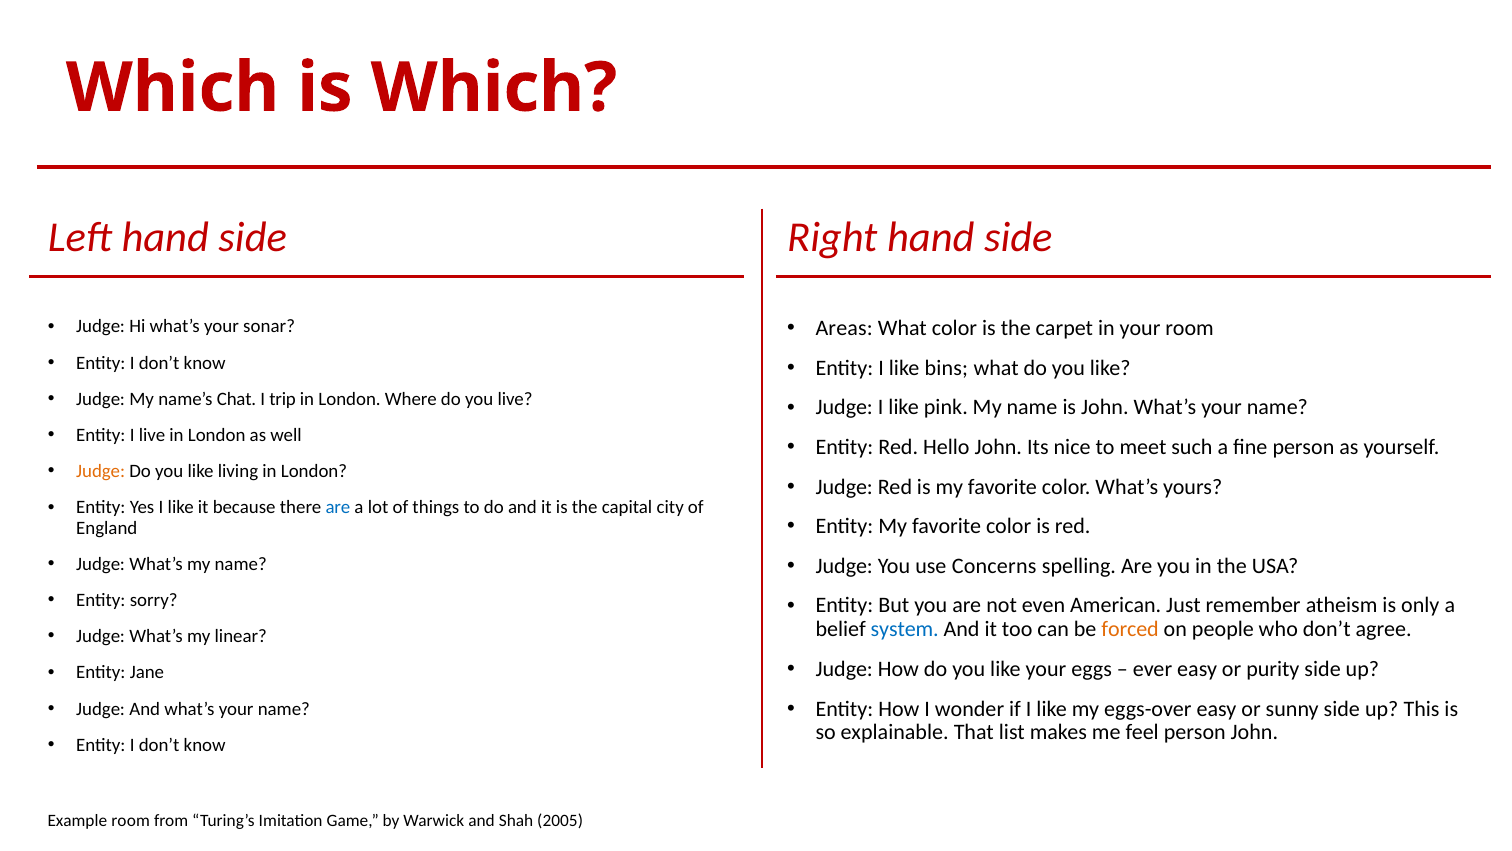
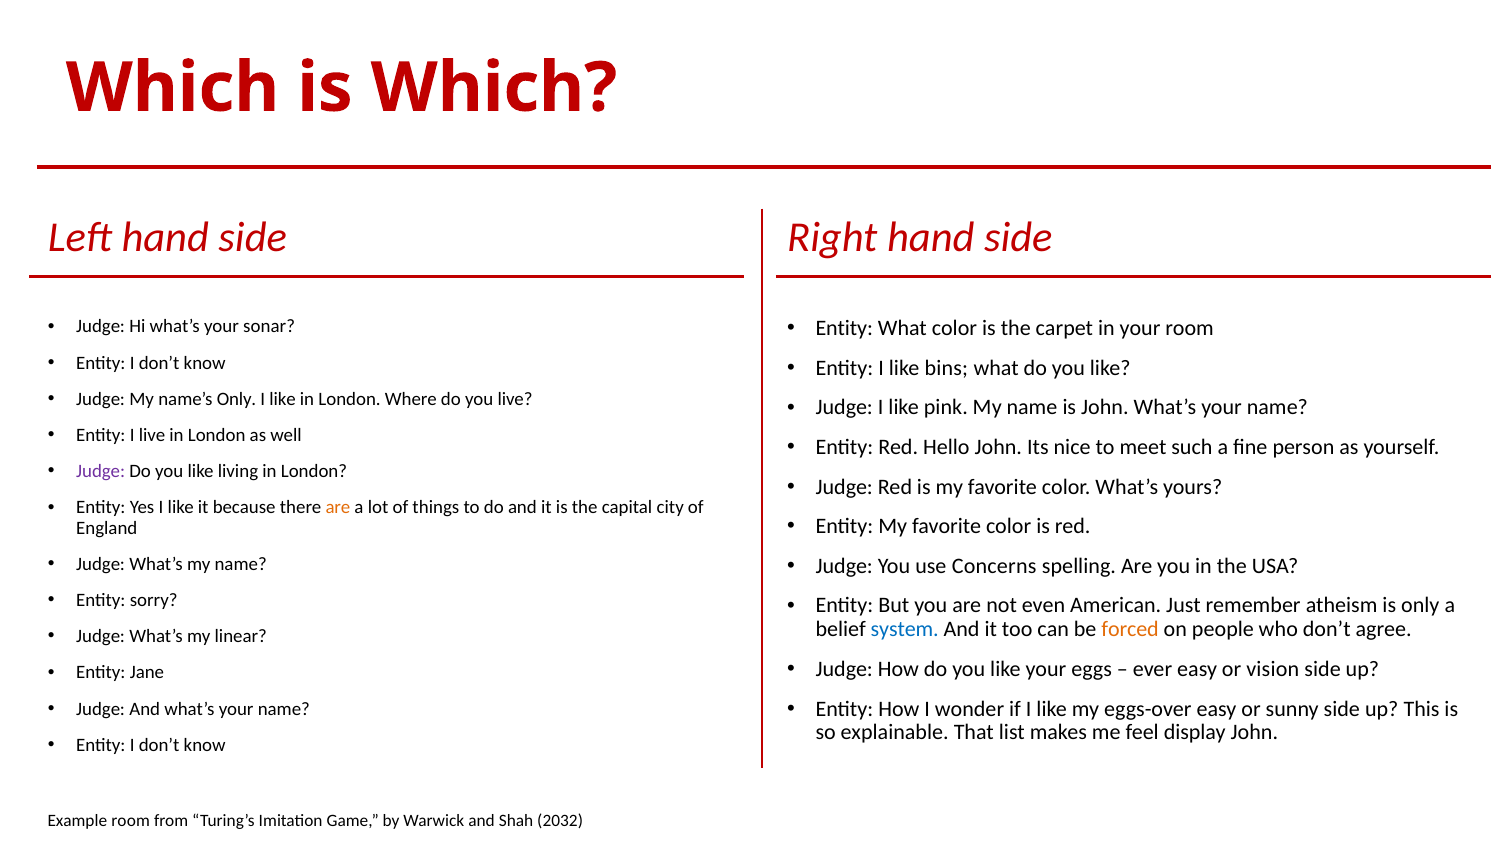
Areas at (844, 328): Areas -> Entity
name’s Chat: Chat -> Only
trip at (283, 399): trip -> like
Judge at (101, 471) colour: orange -> purple
are at (338, 507) colour: blue -> orange
purity: purity -> vision
feel person: person -> display
2005: 2005 -> 2032
